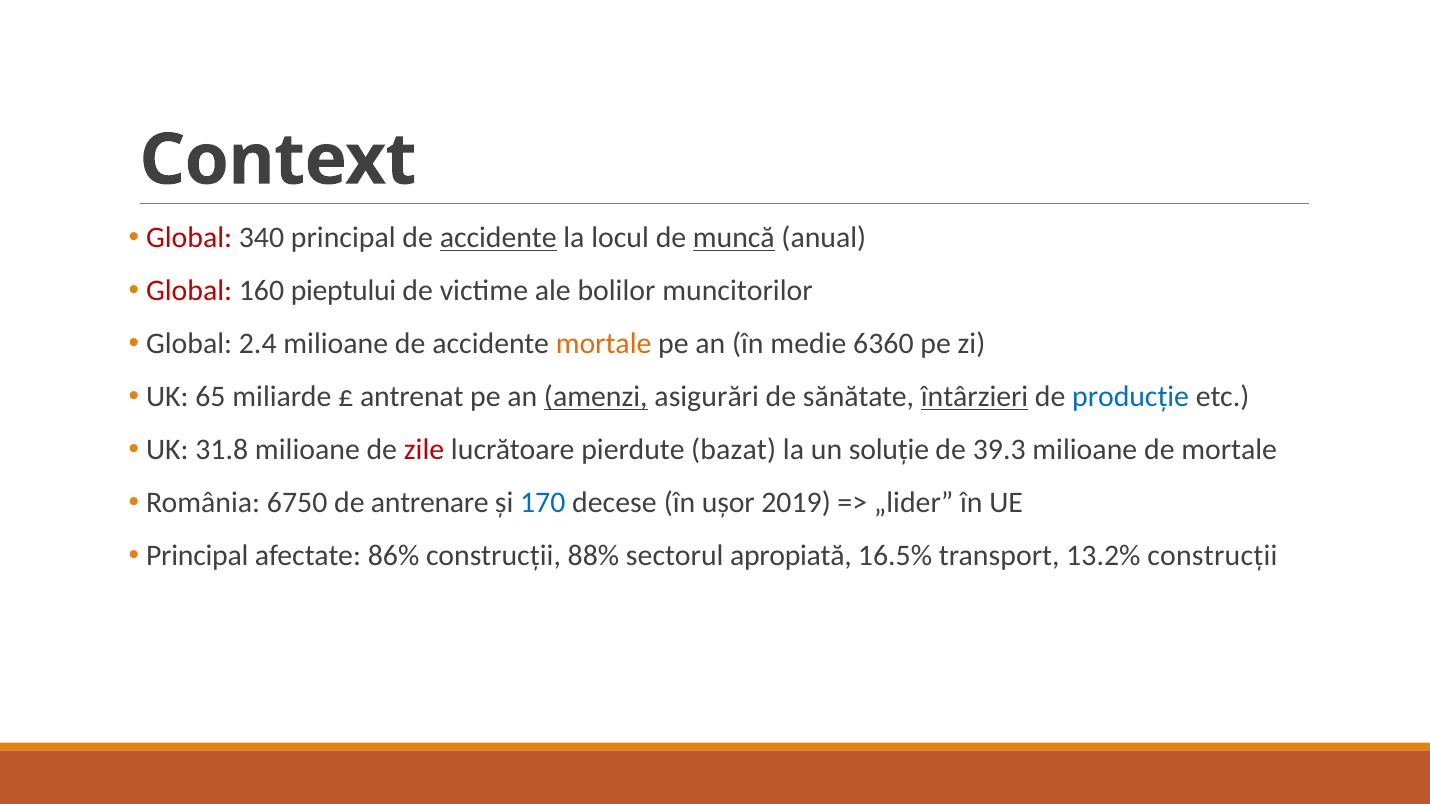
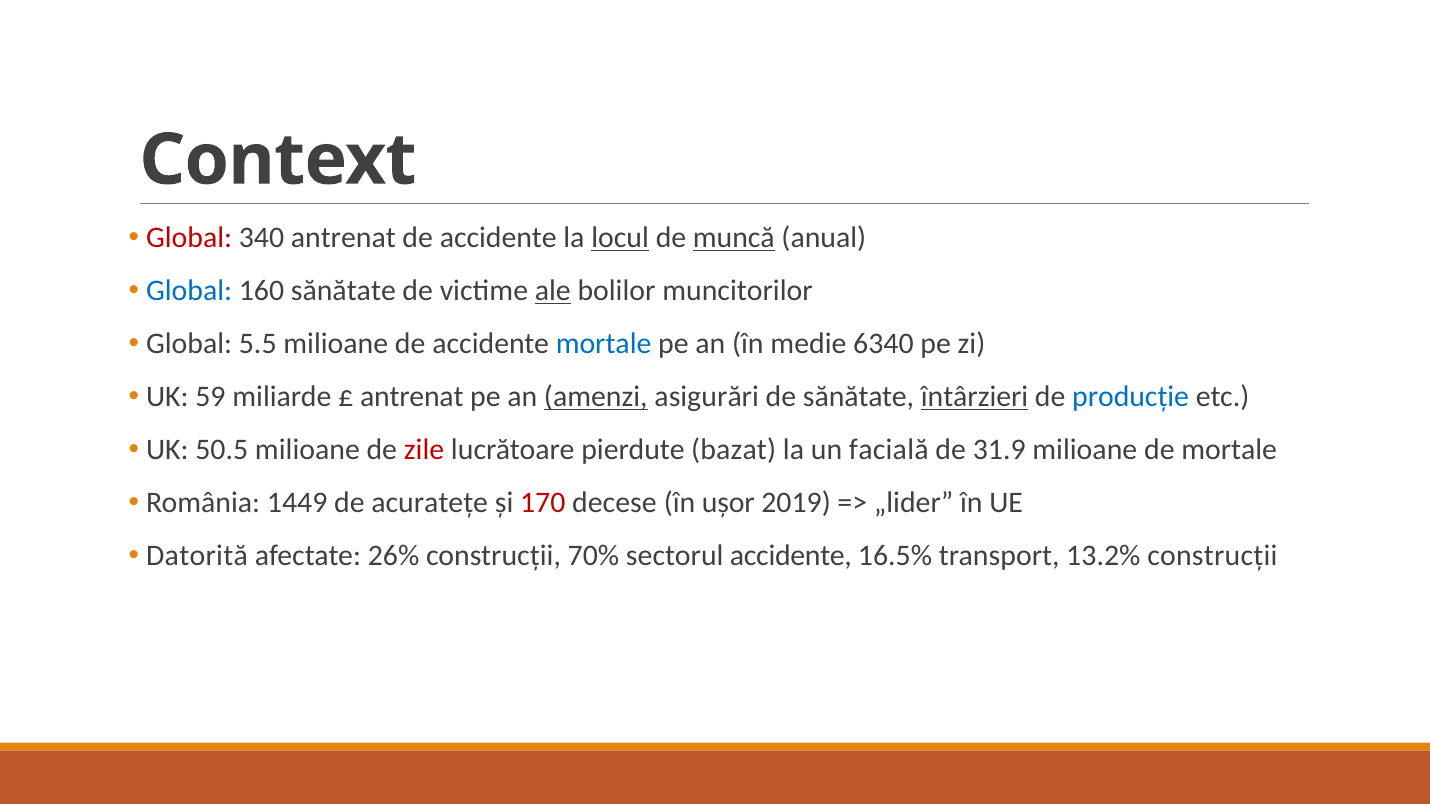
340 principal: principal -> antrenat
accidente at (498, 238) underline: present -> none
locul underline: none -> present
Global at (189, 291) colour: red -> blue
160 pieptului: pieptului -> sănătate
ale underline: none -> present
2.4: 2.4 -> 5.5
mortale at (604, 344) colour: orange -> blue
6360: 6360 -> 6340
65: 65 -> 59
31.8: 31.8 -> 50.5
soluție: soluție -> facială
39.3: 39.3 -> 31.9
6750: 6750 -> 1449
antrenare: antrenare -> acuratețe
170 colour: blue -> red
Principal at (197, 556): Principal -> Datorită
86%: 86% -> 26%
88%: 88% -> 70%
sectorul apropiată: apropiată -> accidente
